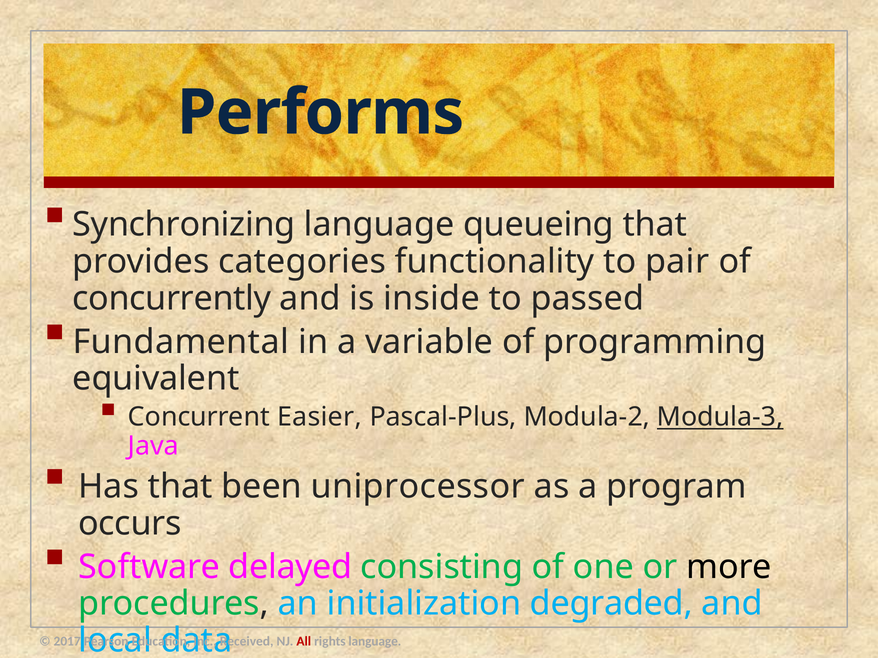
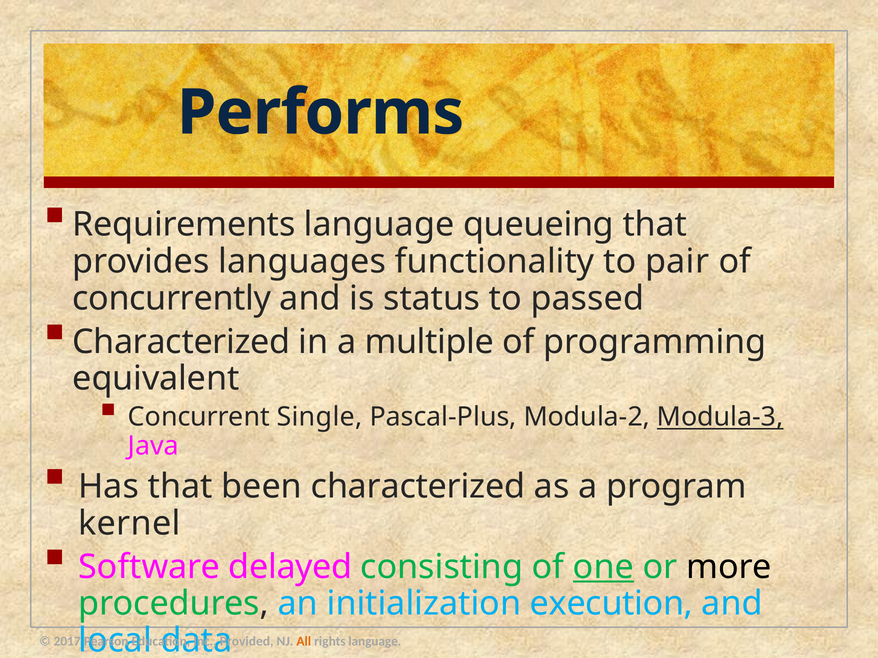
Synchronizing: Synchronizing -> Requirements
categories: categories -> languages
inside: inside -> status
Fundamental at (181, 342): Fundamental -> Characterized
variable: variable -> multiple
Easier: Easier -> Single
been uniprocessor: uniprocessor -> characterized
occurs: occurs -> kernel
one underline: none -> present
degraded: degraded -> execution
Received: Received -> Provided
All colour: red -> orange
